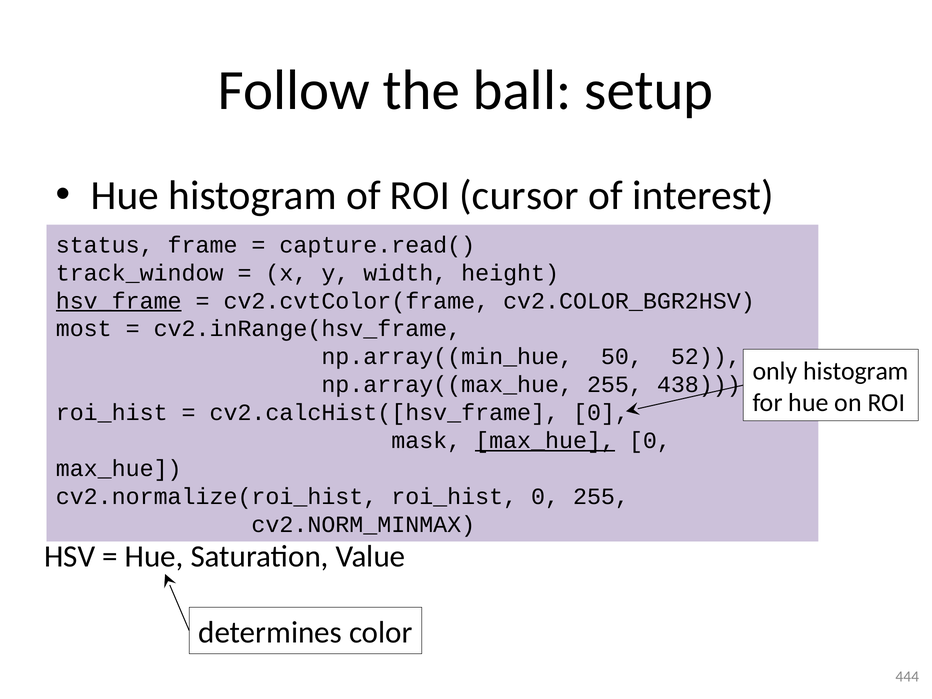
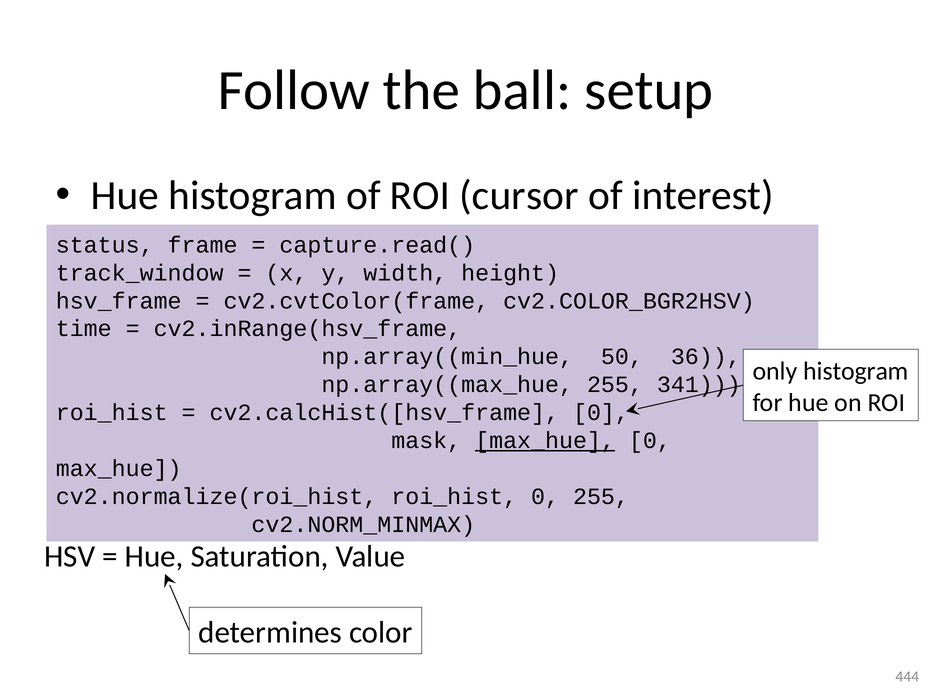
hsv_frame underline: present -> none
most: most -> time
52: 52 -> 36
438: 438 -> 341
